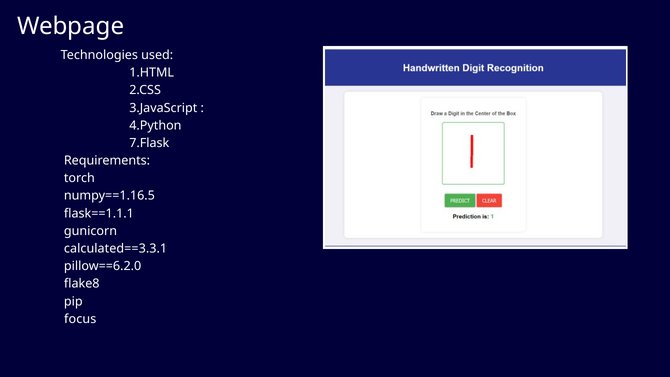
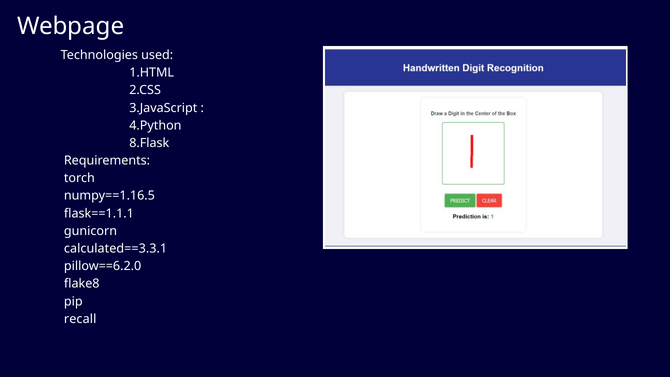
7.Flask: 7.Flask -> 8.Flask
focus: focus -> recall
